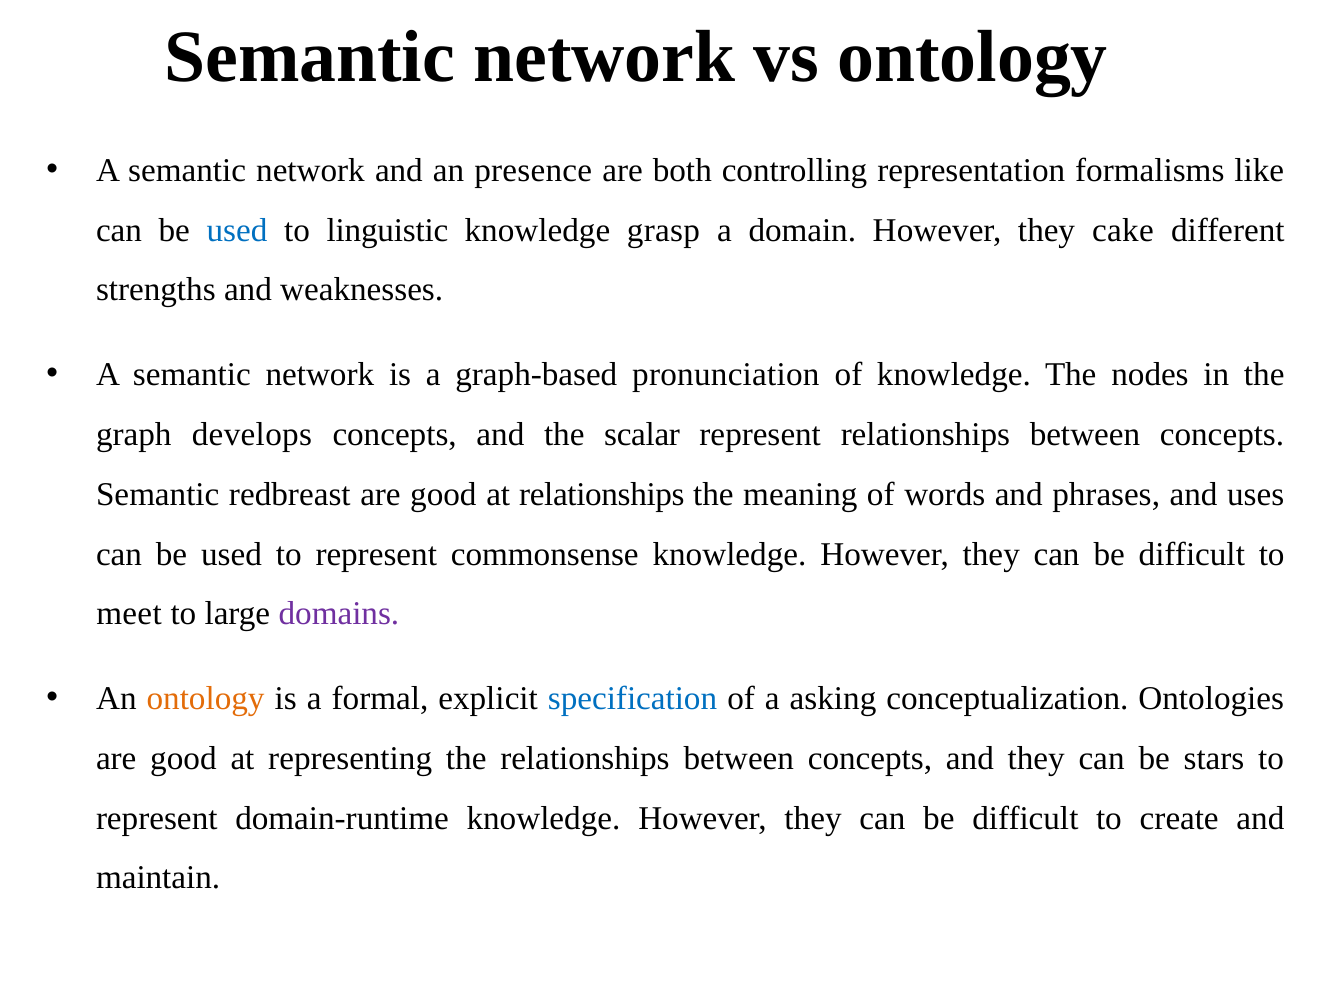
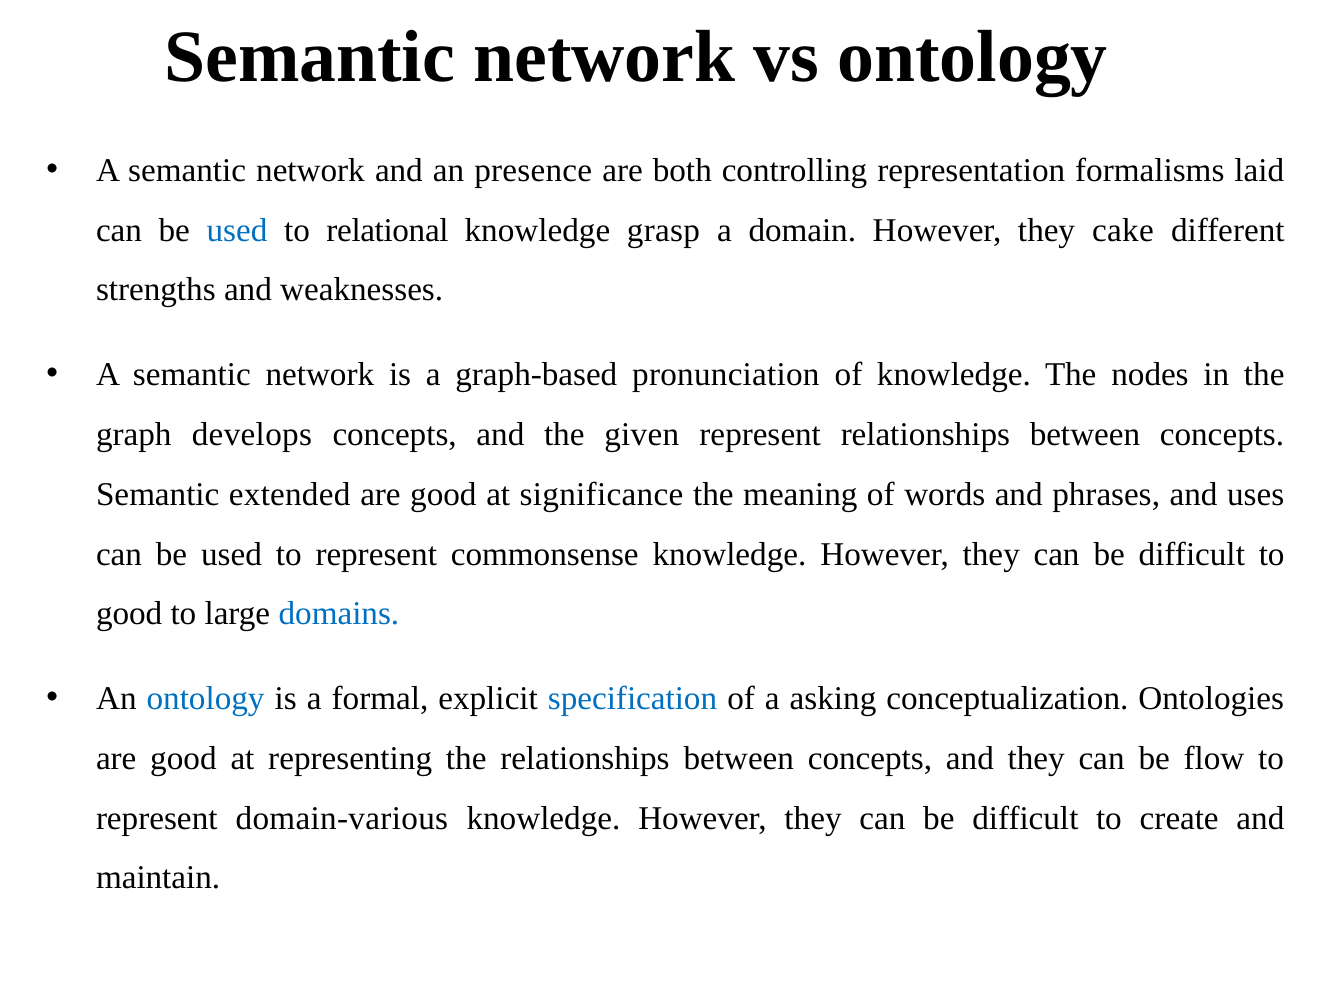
like: like -> laid
linguistic: linguistic -> relational
scalar: scalar -> given
redbreast: redbreast -> extended
at relationships: relationships -> significance
meet at (129, 614): meet -> good
domains colour: purple -> blue
ontology at (206, 699) colour: orange -> blue
stars: stars -> flow
domain-runtime: domain-runtime -> domain-various
